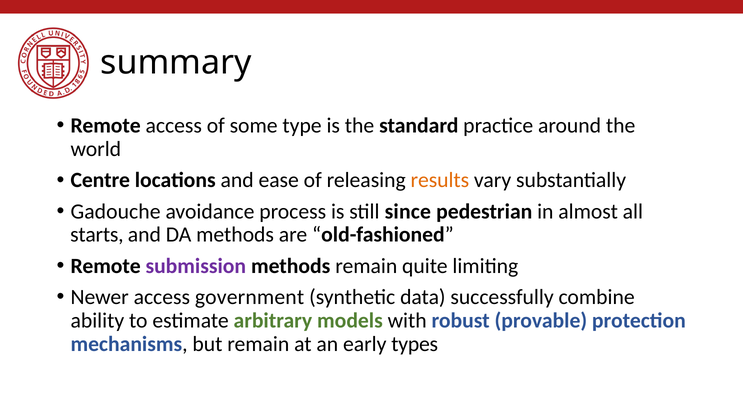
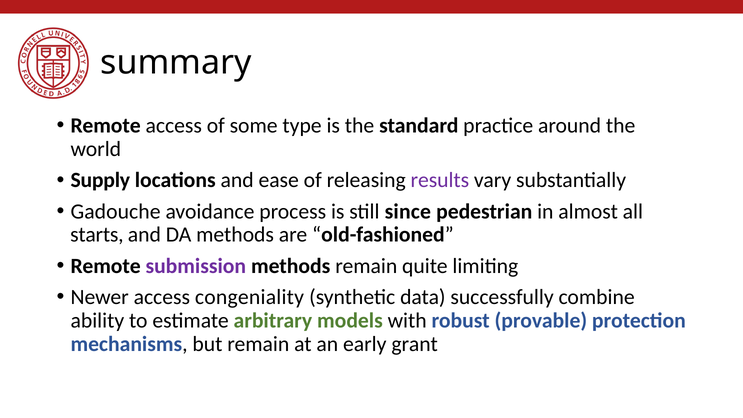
Centre: Centre -> Supply
results colour: orange -> purple
government: government -> congeniality
types: types -> grant
